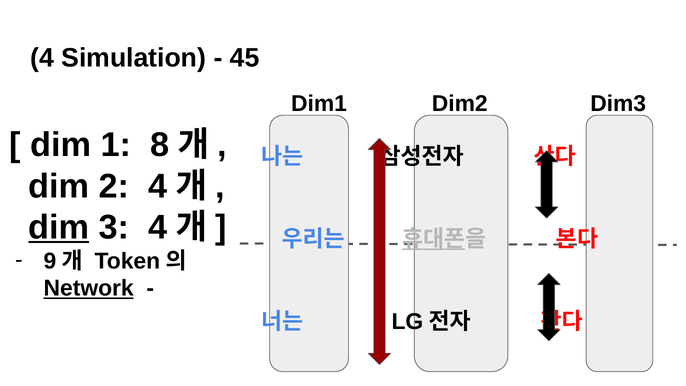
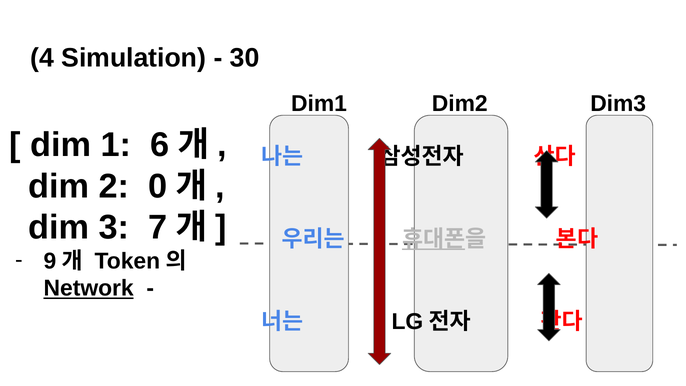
45: 45 -> 30
8: 8 -> 6
2 4: 4 -> 0
dim at (59, 227) underline: present -> none
3 4: 4 -> 7
